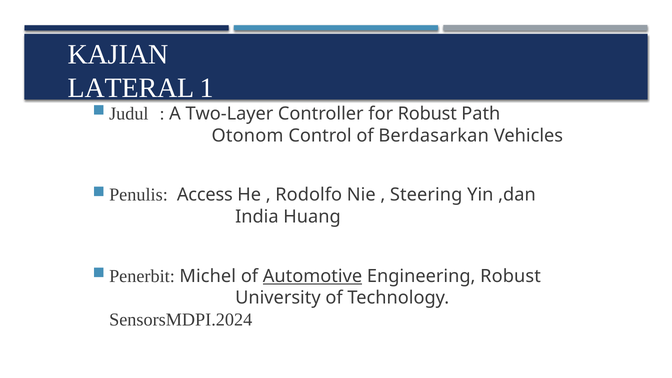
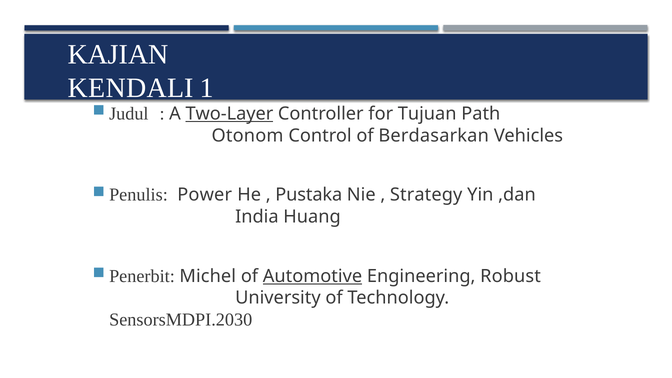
LATERAL: LATERAL -> KENDALI
Two-Layer underline: none -> present
for Robust: Robust -> Tujuan
Access: Access -> Power
Rodolfo: Rodolfo -> Pustaka
Steering: Steering -> Strategy
SensorsMDPI.2024: SensorsMDPI.2024 -> SensorsMDPI.2030
